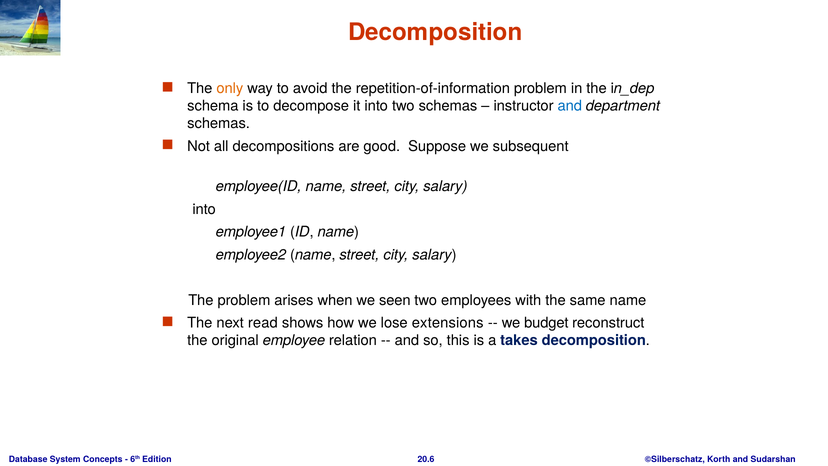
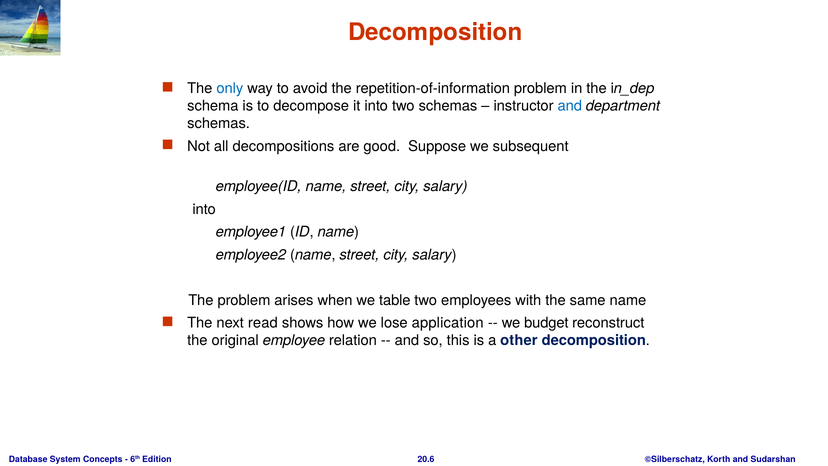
only colour: orange -> blue
seen: seen -> table
extensions: extensions -> application
takes: takes -> other
